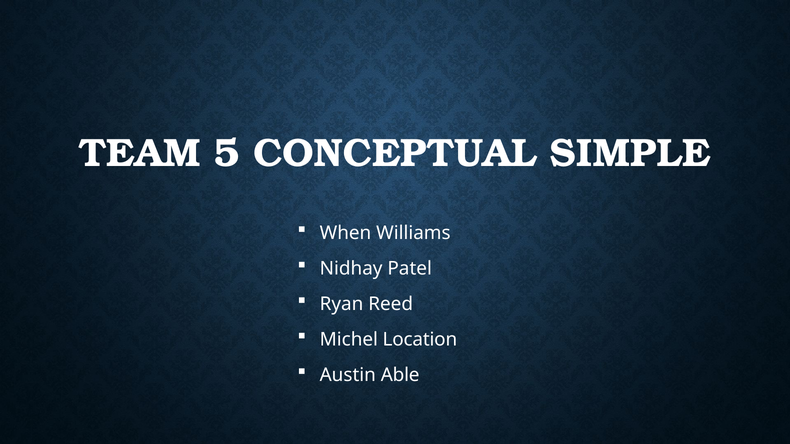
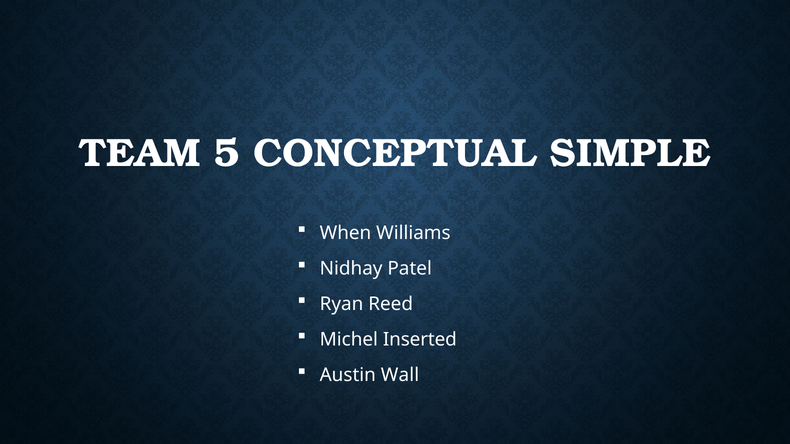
Location: Location -> Inserted
Able: Able -> Wall
